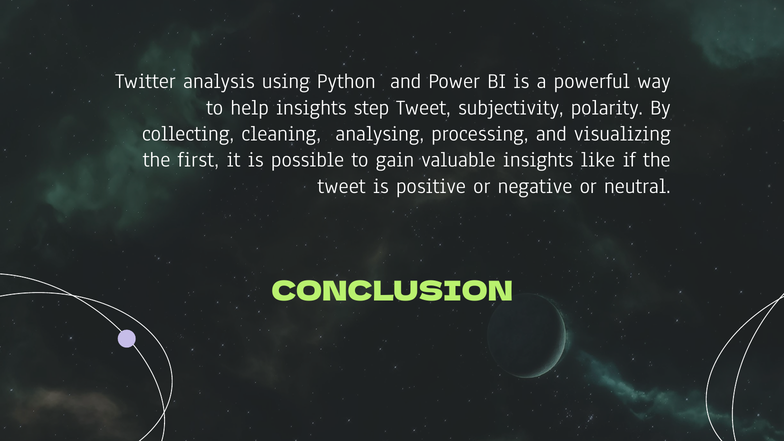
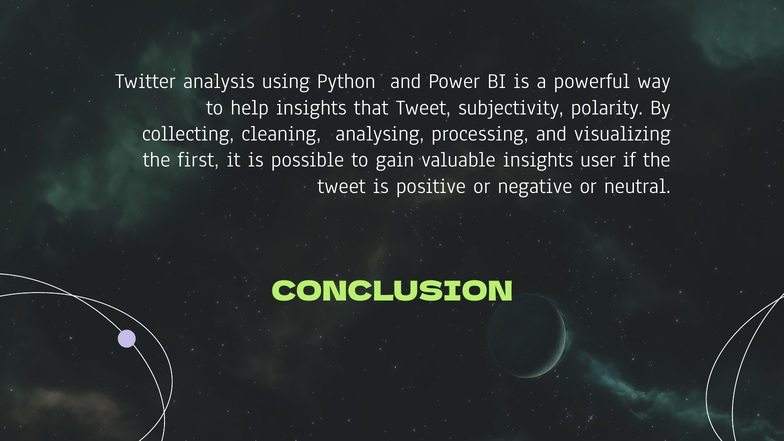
step: step -> that
like: like -> user
